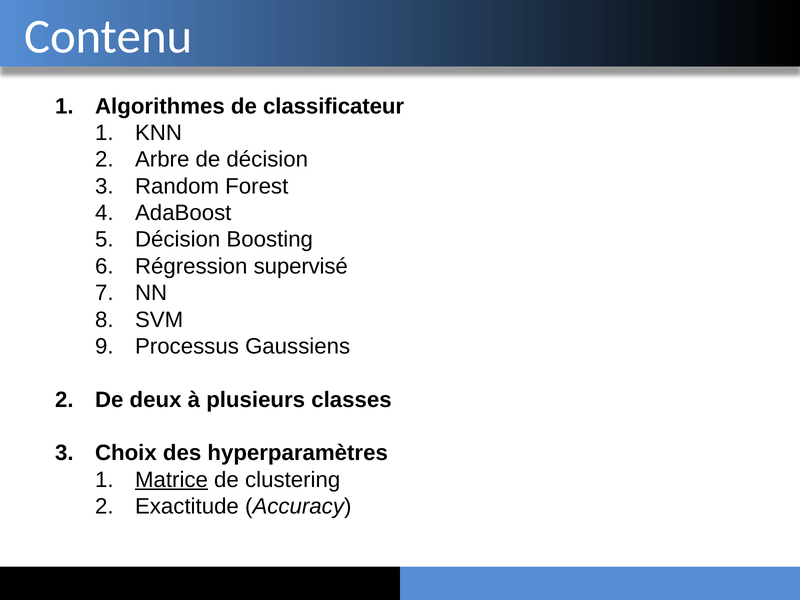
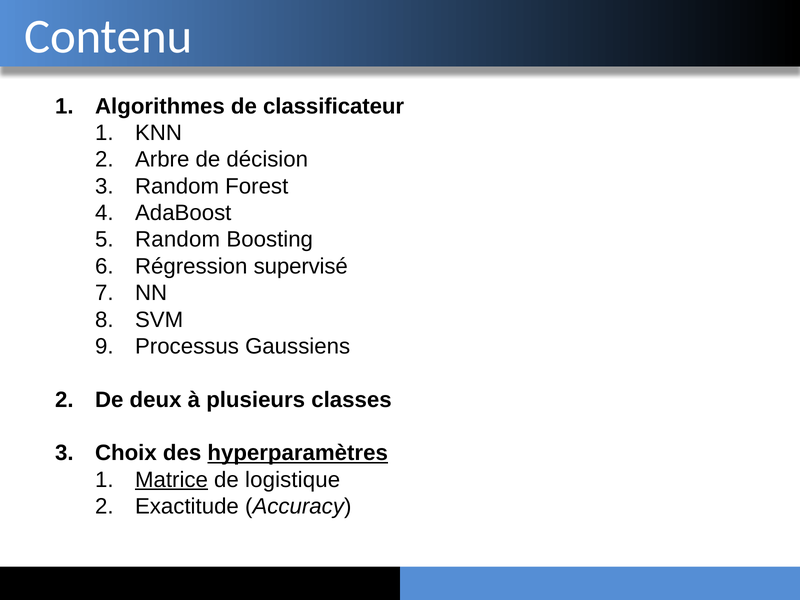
Décision at (178, 240): Décision -> Random
hyperparamètres underline: none -> present
clustering: clustering -> logistique
